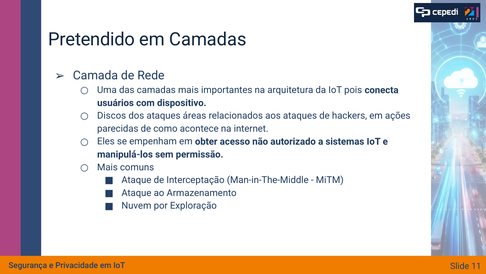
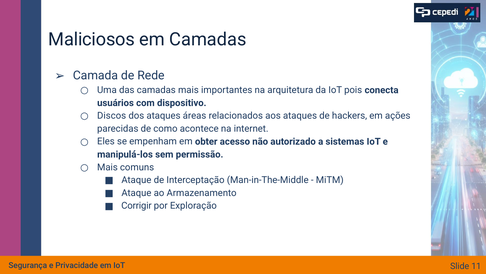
Pretendido: Pretendido -> Maliciosos
Nuvem: Nuvem -> Corrigir
